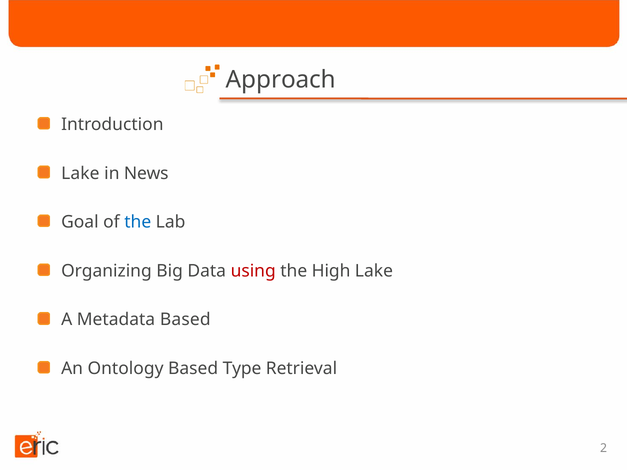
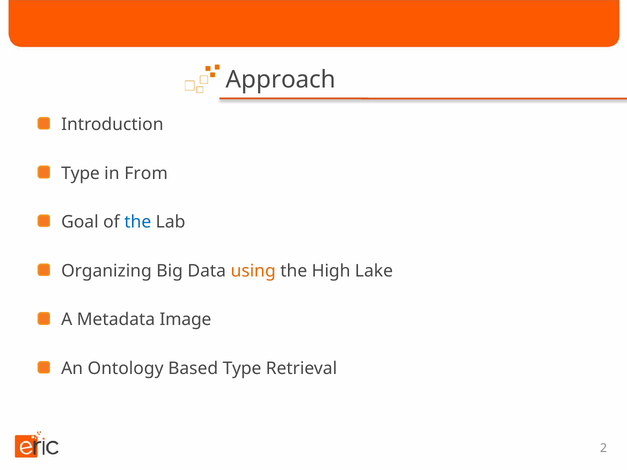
Lake at (80, 173): Lake -> Type
News: News -> From
using colour: red -> orange
Metadata Based: Based -> Image
